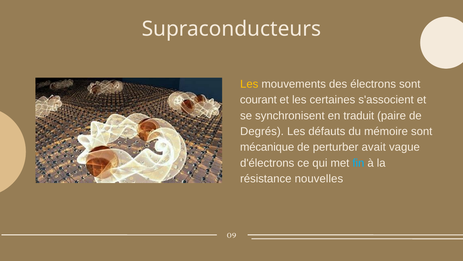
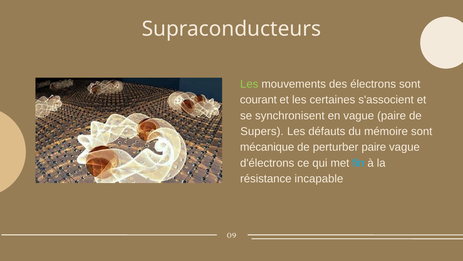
Les at (249, 84) colour: yellow -> light green
en traduit: traduit -> vague
Degrés: Degrés -> Supers
perturber avait: avait -> paire
nouvelles: nouvelles -> incapable
